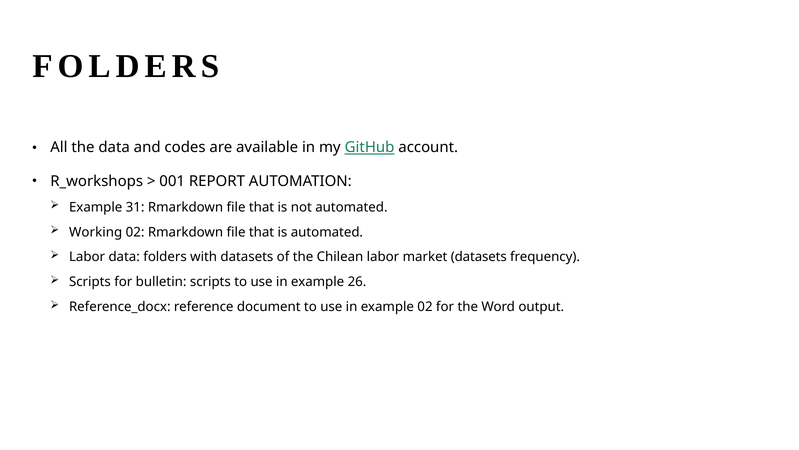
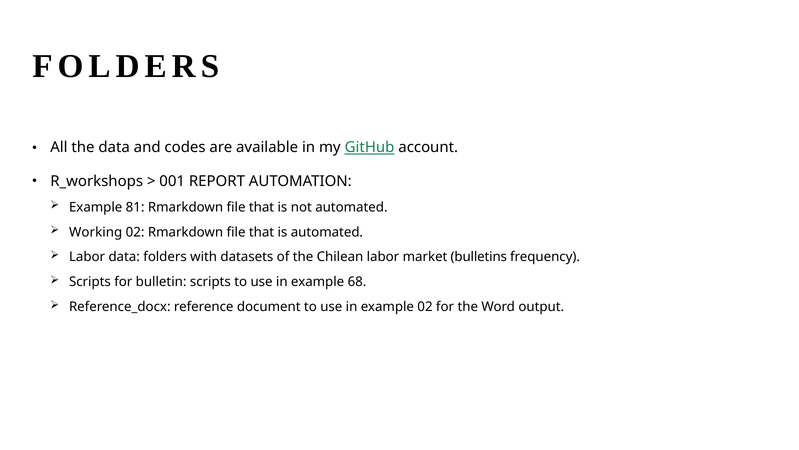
31: 31 -> 81
market datasets: datasets -> bulletins
26: 26 -> 68
